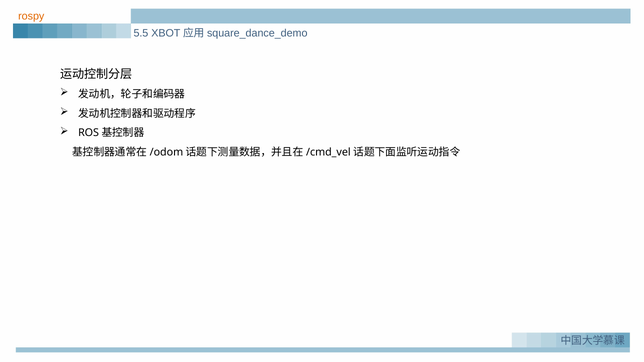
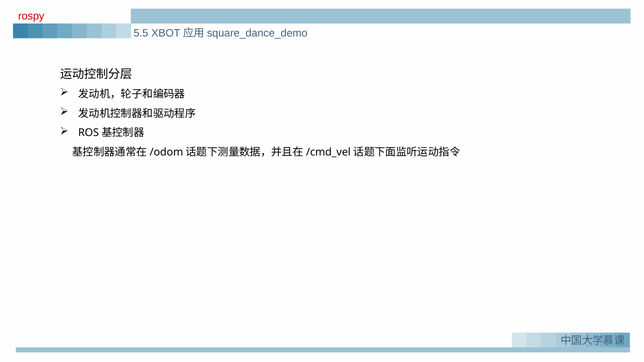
rospy colour: orange -> red
